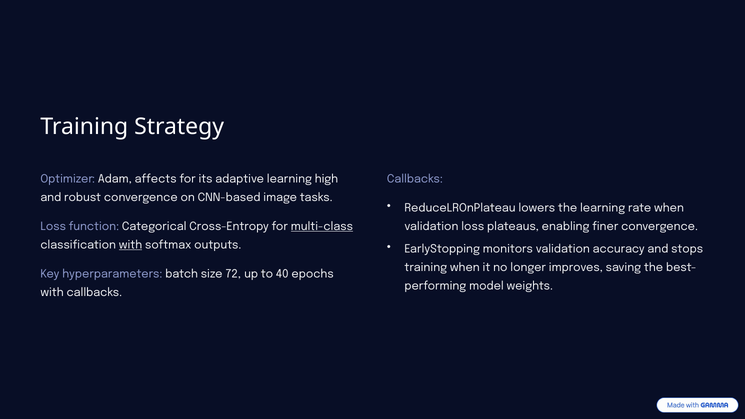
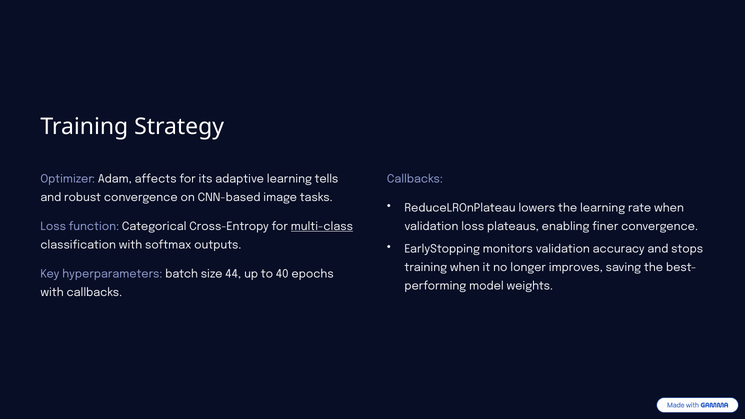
high: high -> tells
with at (131, 245) underline: present -> none
72: 72 -> 44
